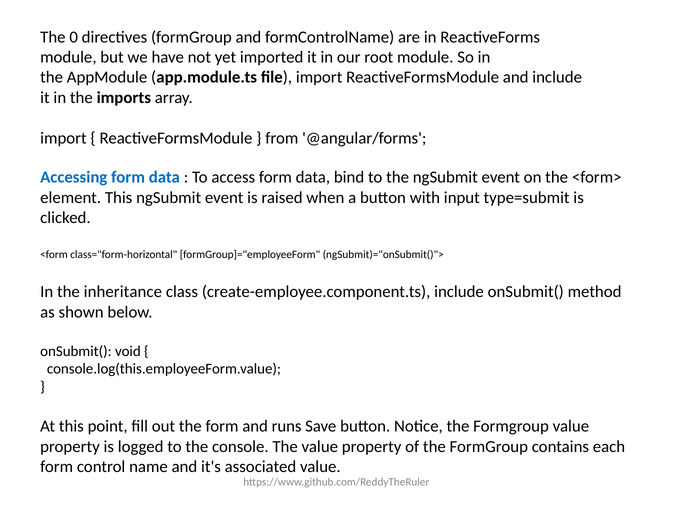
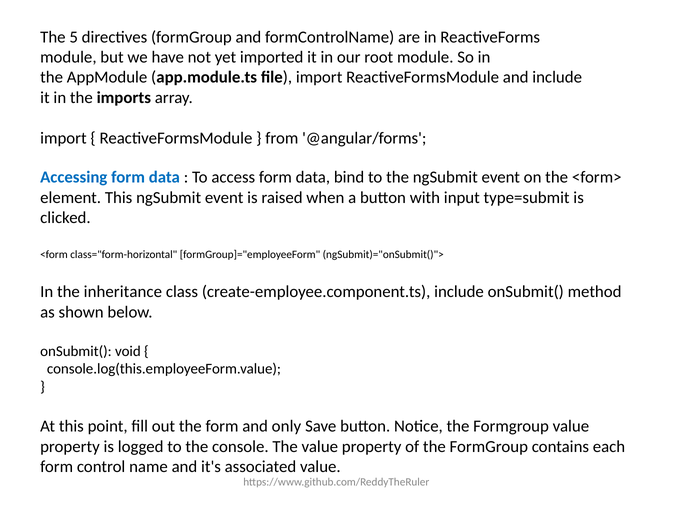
0: 0 -> 5
runs: runs -> only
